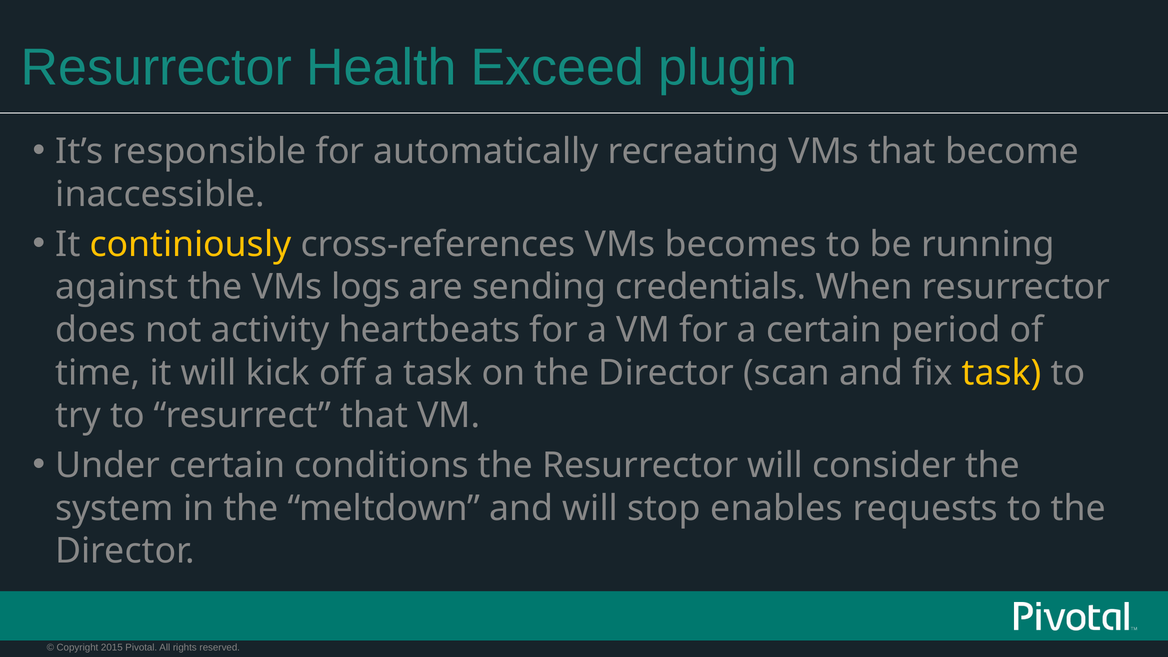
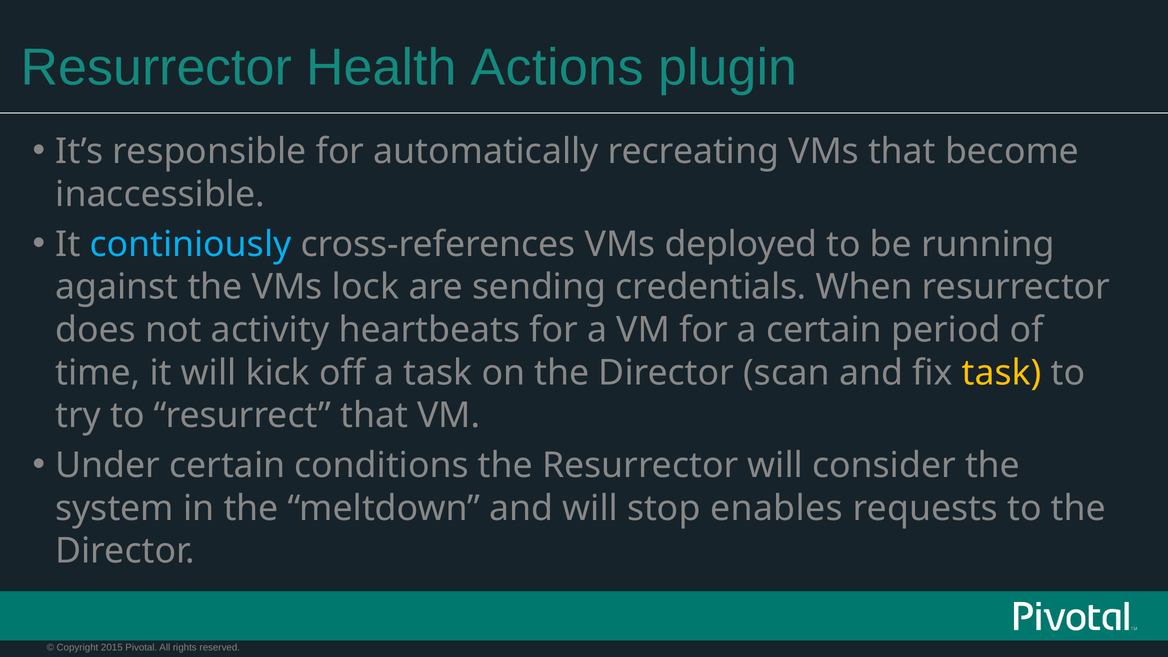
Exceed: Exceed -> Actions
continiously colour: yellow -> light blue
becomes: becomes -> deployed
logs: logs -> lock
